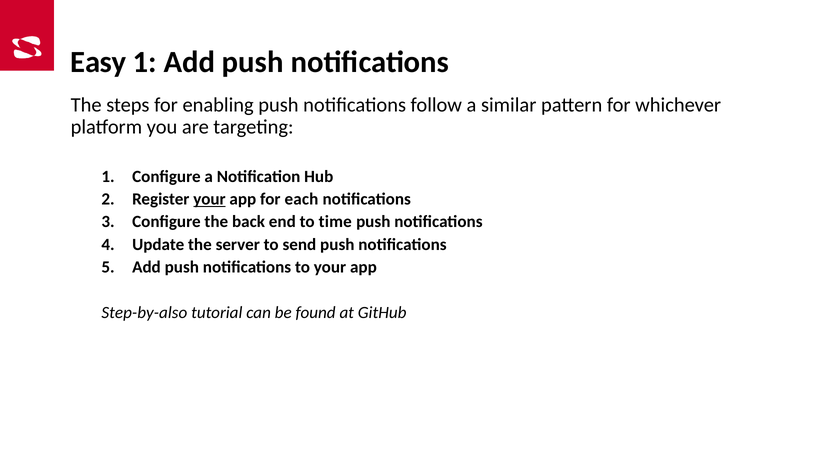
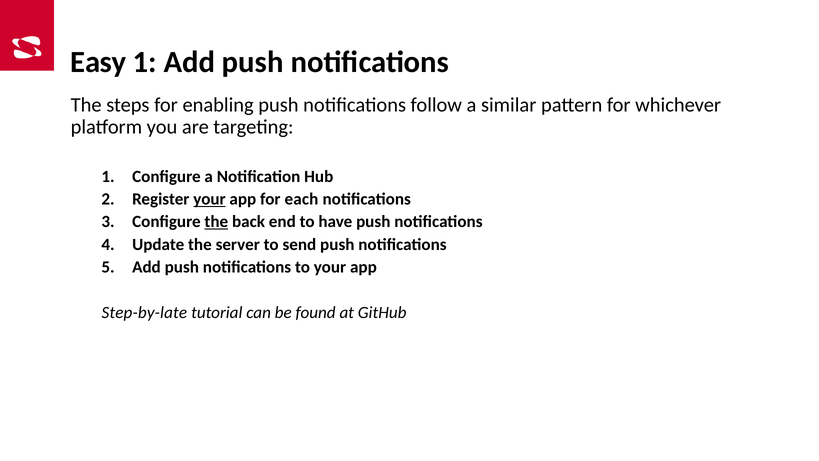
the at (216, 222) underline: none -> present
time: time -> have
Step-by-also: Step-by-also -> Step-by-late
